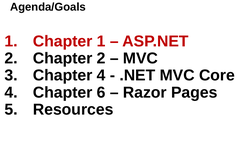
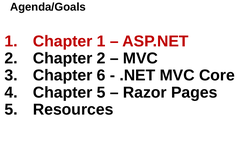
Chapter 4: 4 -> 6
Chapter 6: 6 -> 5
